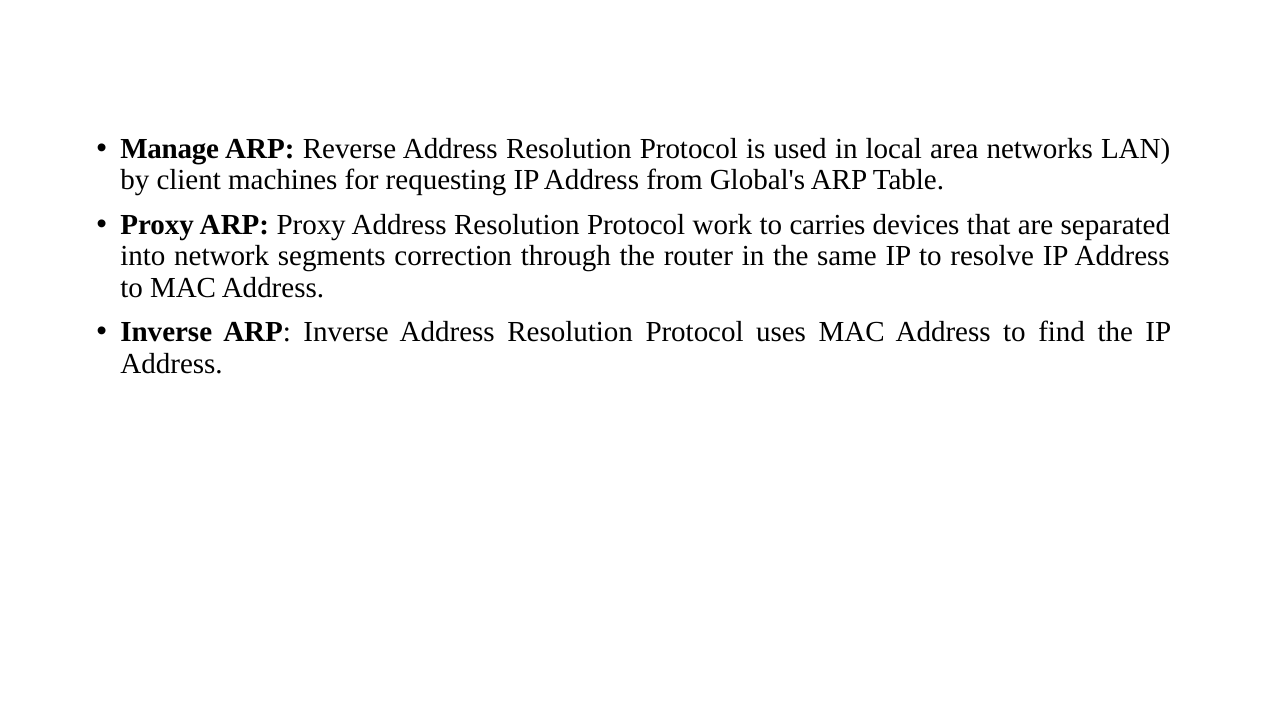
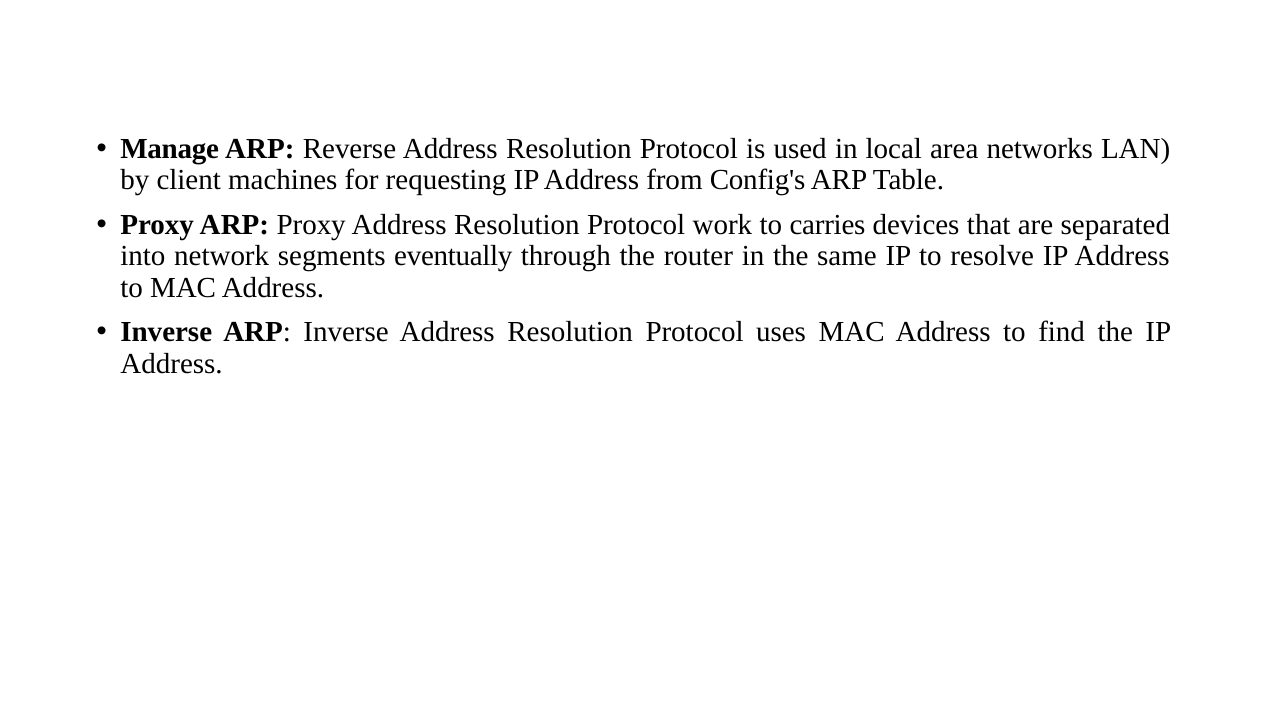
Global's: Global's -> Config's
correction: correction -> eventually
